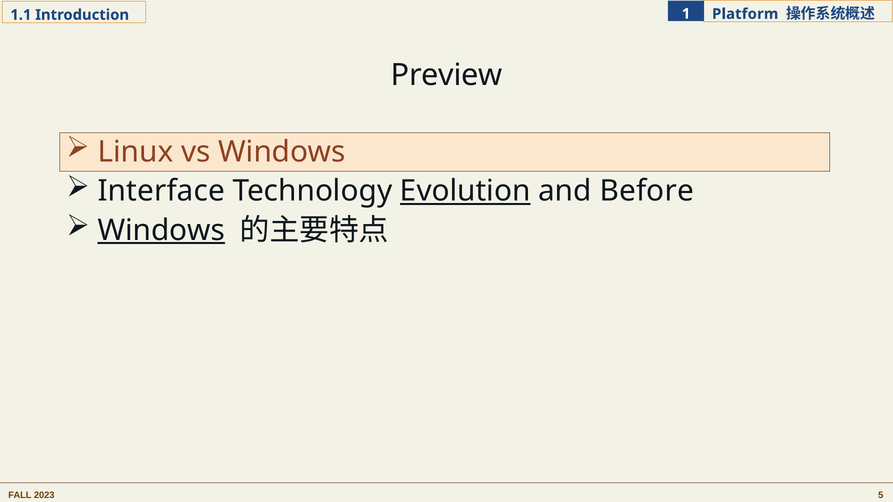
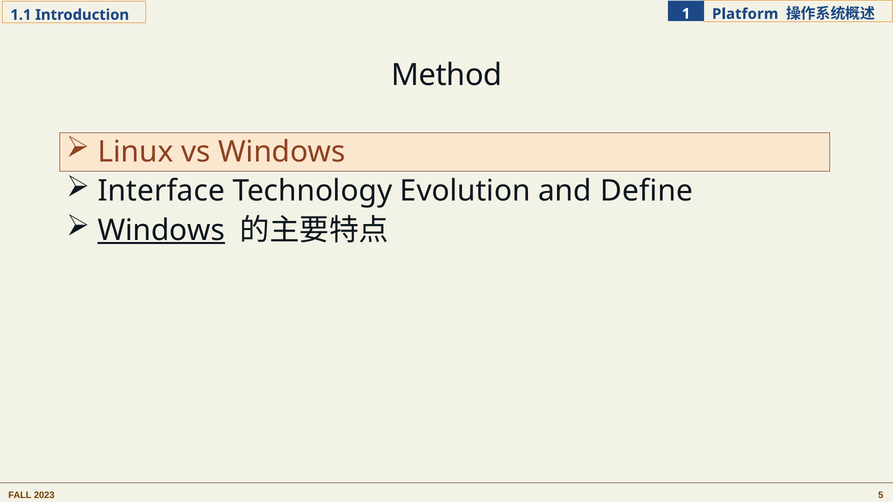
Preview: Preview -> Method
Evolution underline: present -> none
Before: Before -> Define
